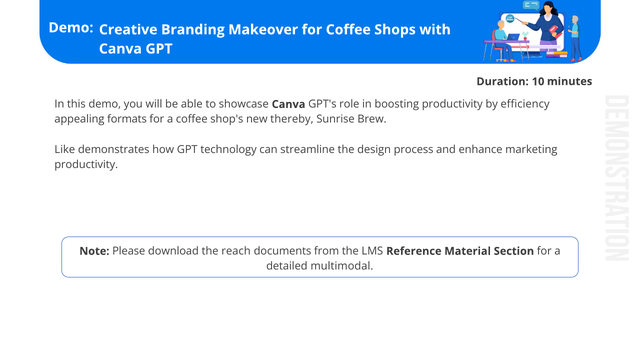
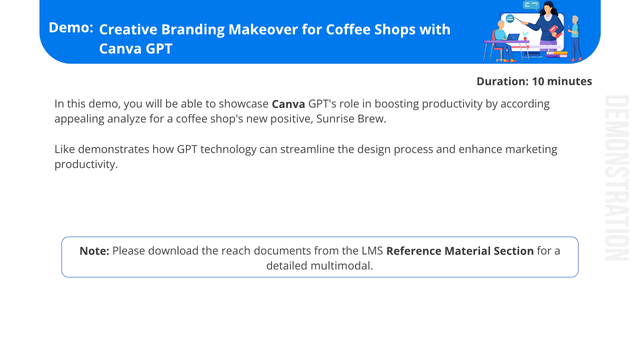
efficiency: efficiency -> according
formats: formats -> analyze
thereby: thereby -> positive
